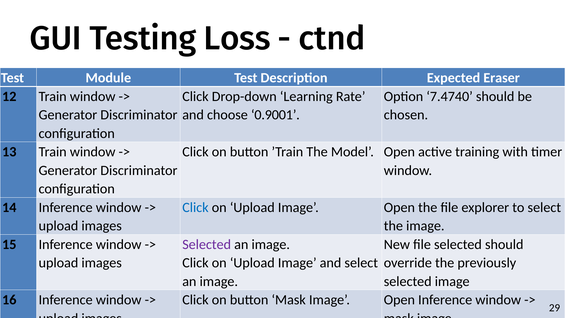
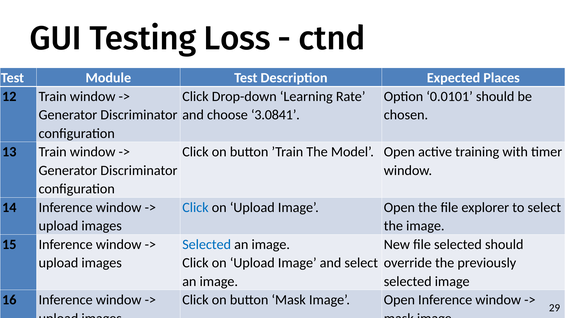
Eraser: Eraser -> Places
7.4740: 7.4740 -> 0.0101
0.9001: 0.9001 -> 3.0841
Selected at (207, 244) colour: purple -> blue
